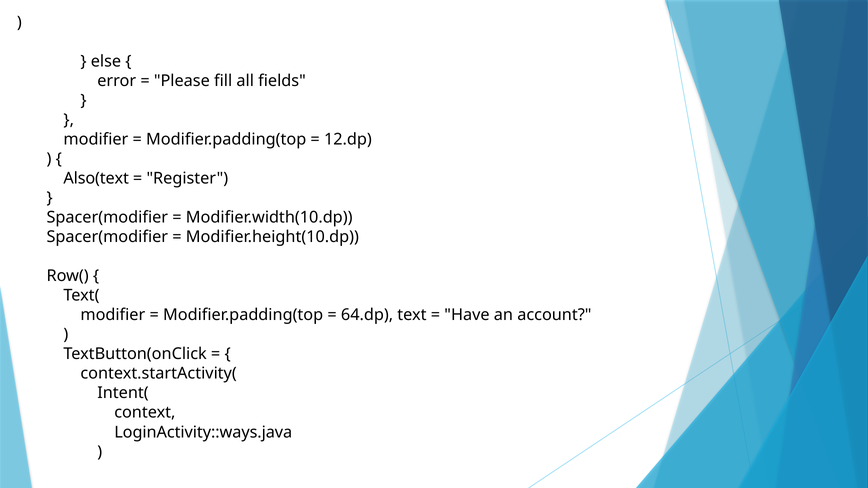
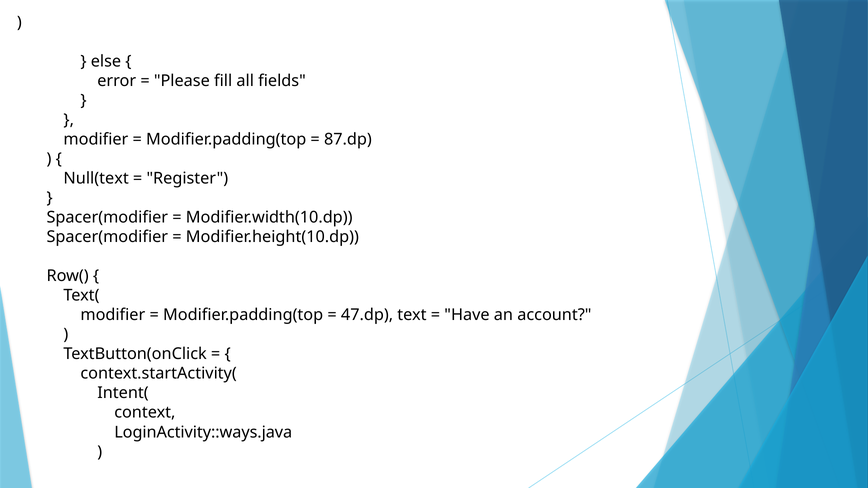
12.dp: 12.dp -> 87.dp
Also(text: Also(text -> Null(text
64.dp: 64.dp -> 47.dp
